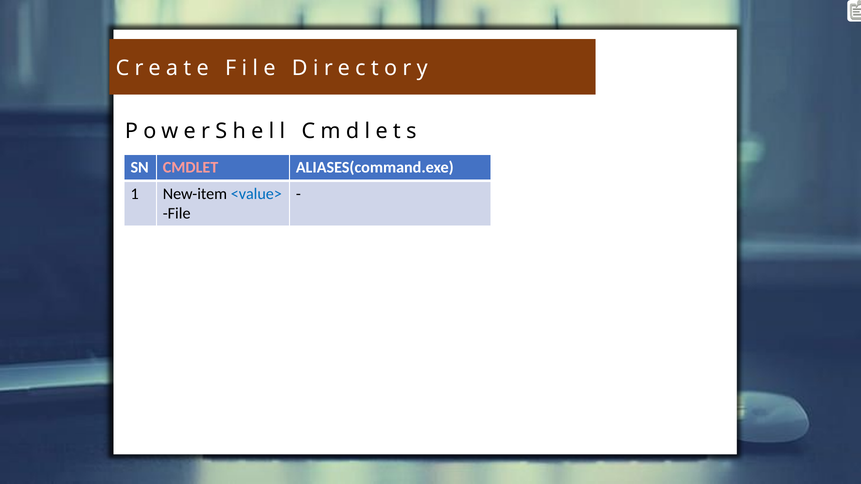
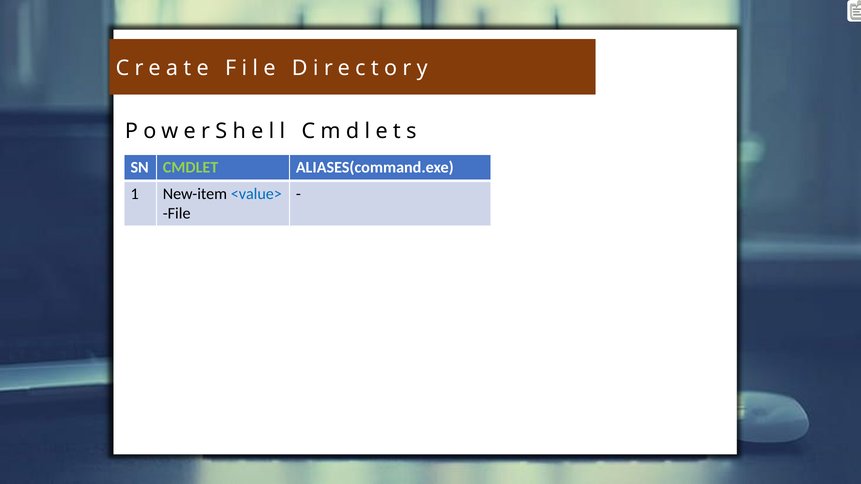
CMDLET colour: pink -> light green
